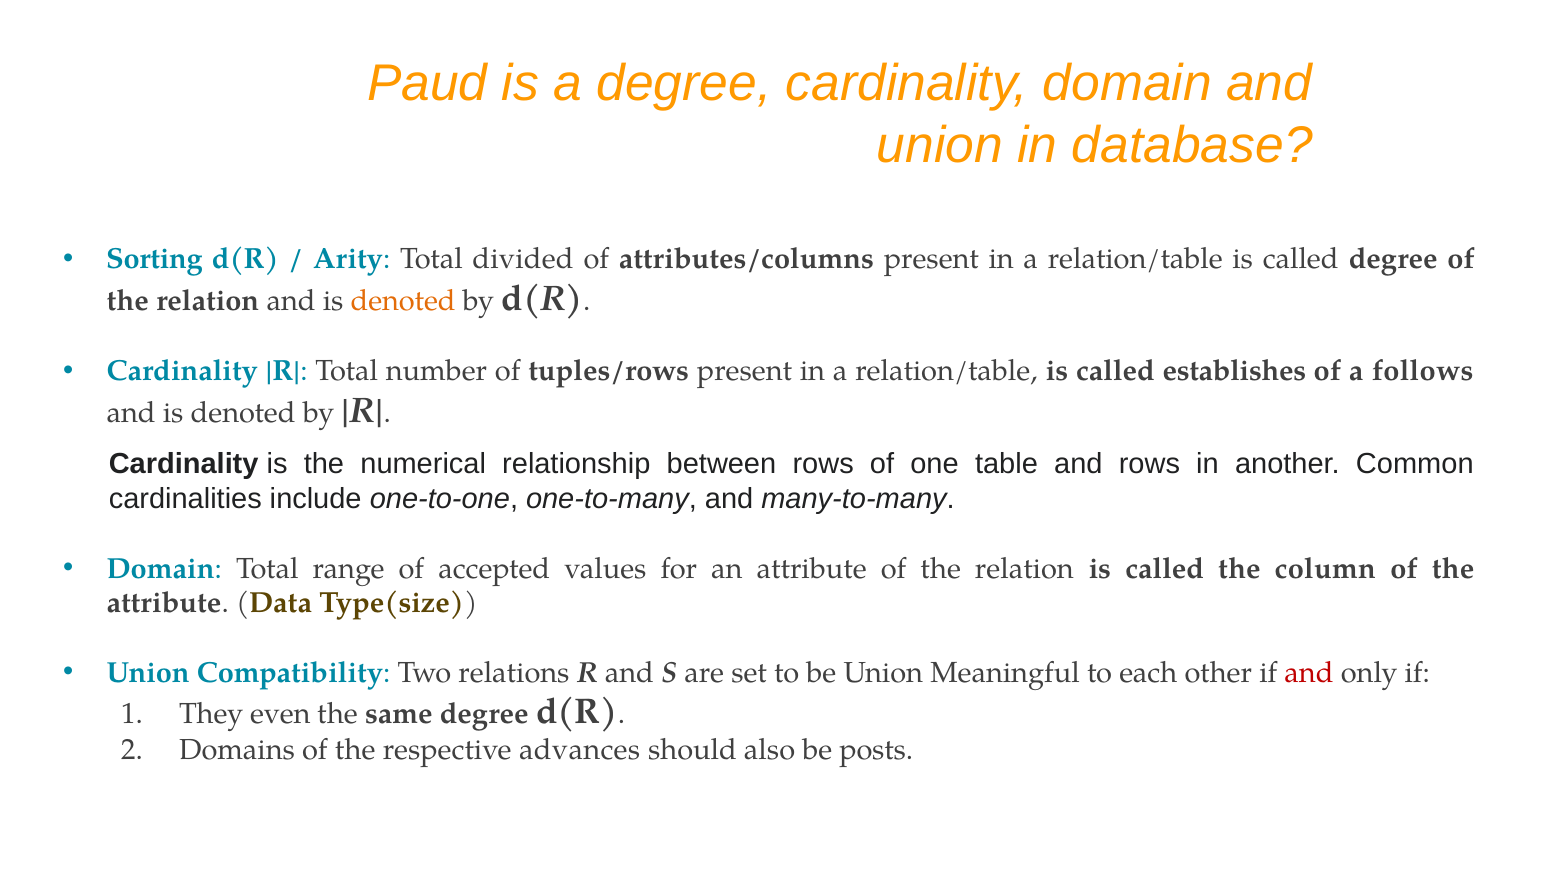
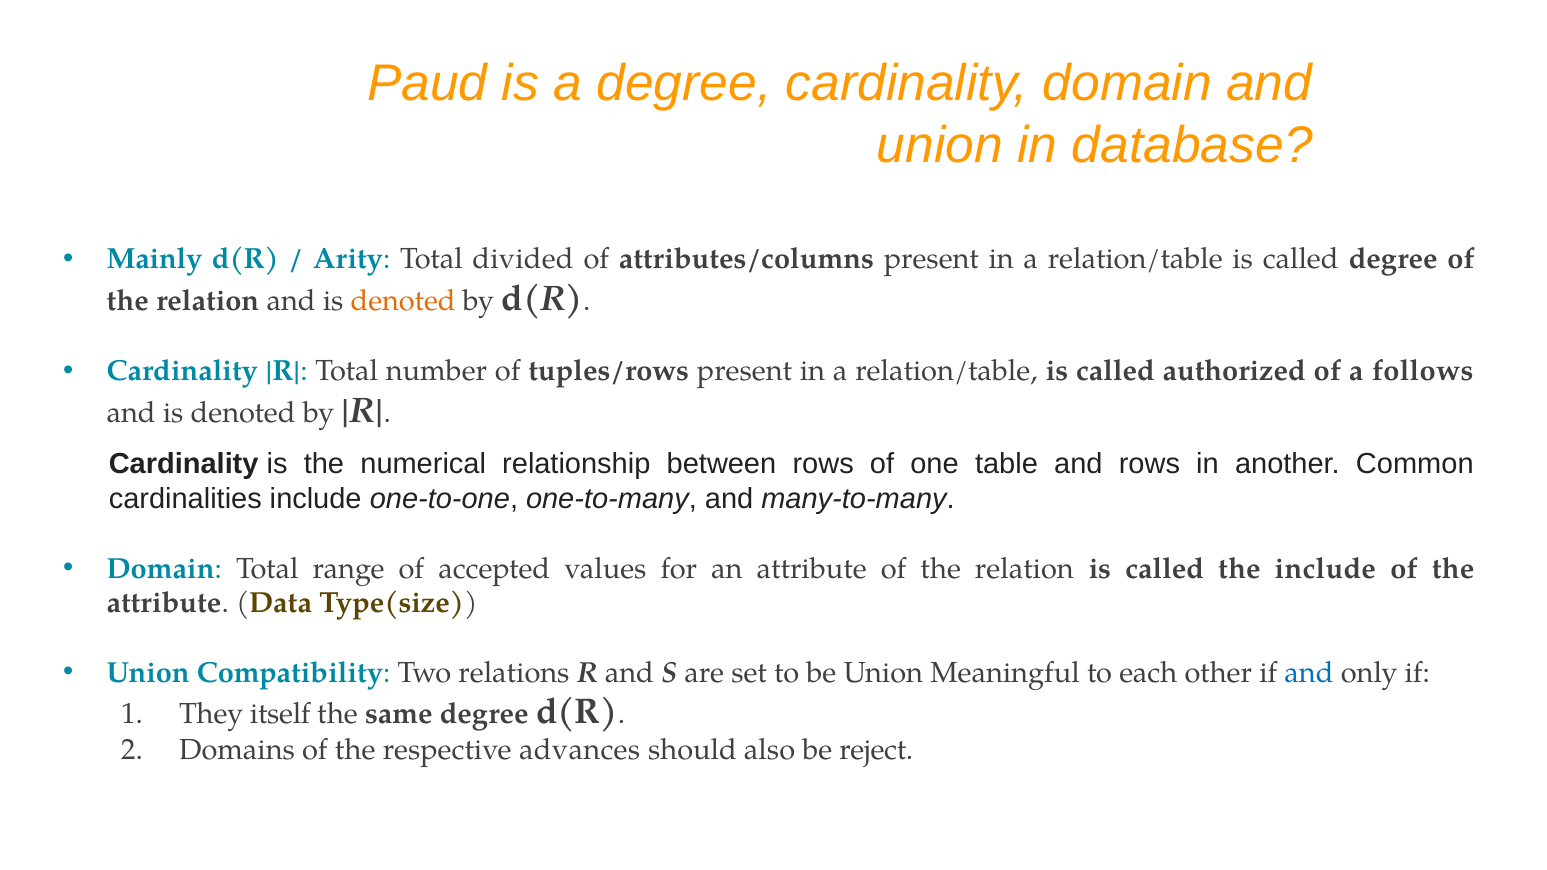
Sorting: Sorting -> Mainly
establishes: establishes -> authorized
the column: column -> include
and at (1309, 673) colour: red -> blue
even: even -> itself
posts: posts -> reject
